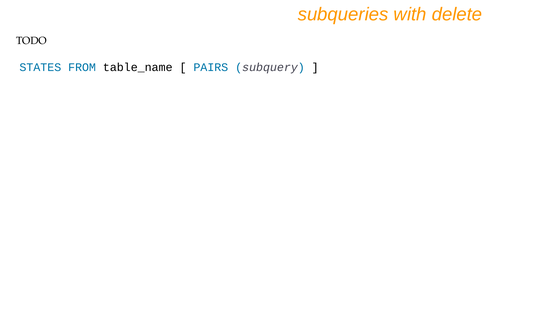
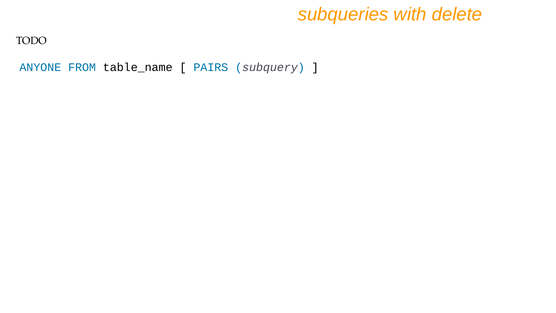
STATES: STATES -> ANYONE
